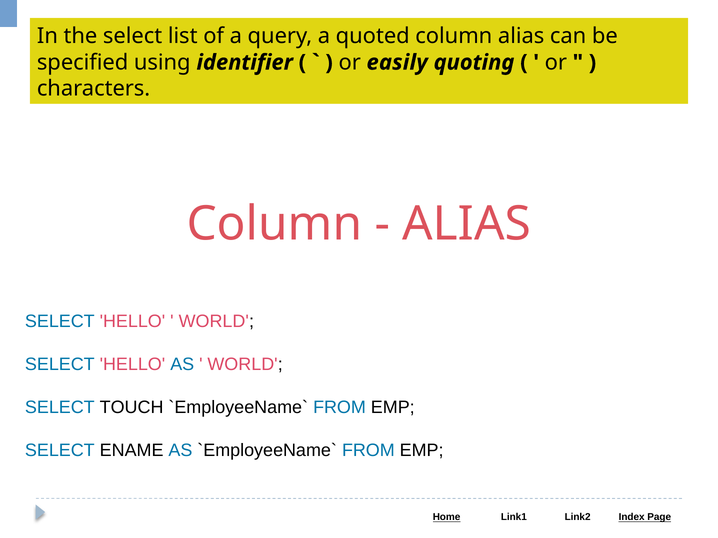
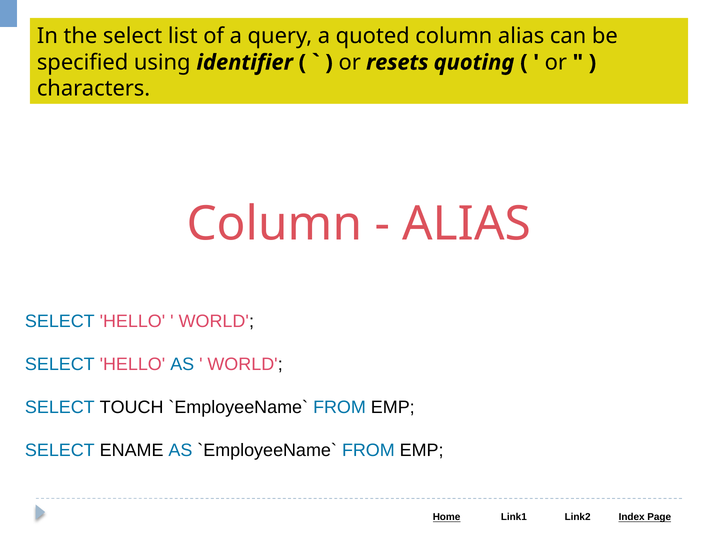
easily: easily -> resets
